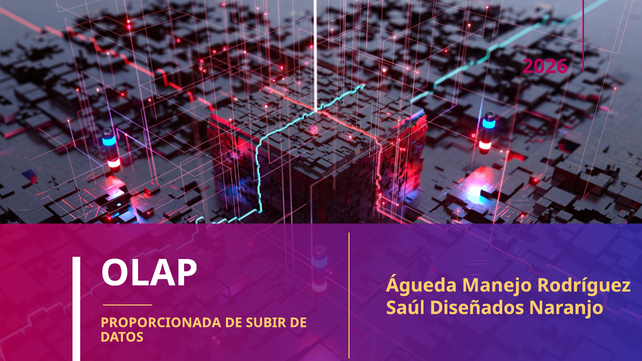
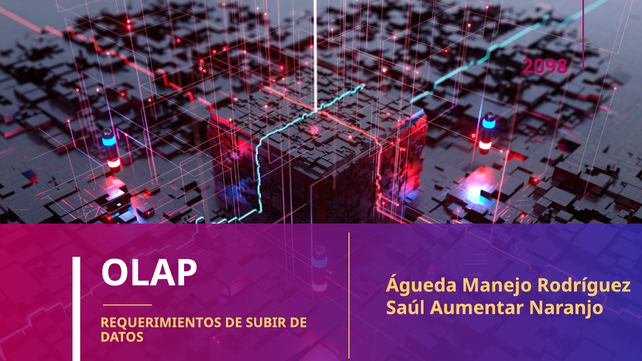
2026: 2026 -> 2098
Diseñados: Diseñados -> Aumentar
PROPORCIONADA: PROPORCIONADA -> REQUERIMIENTOS
